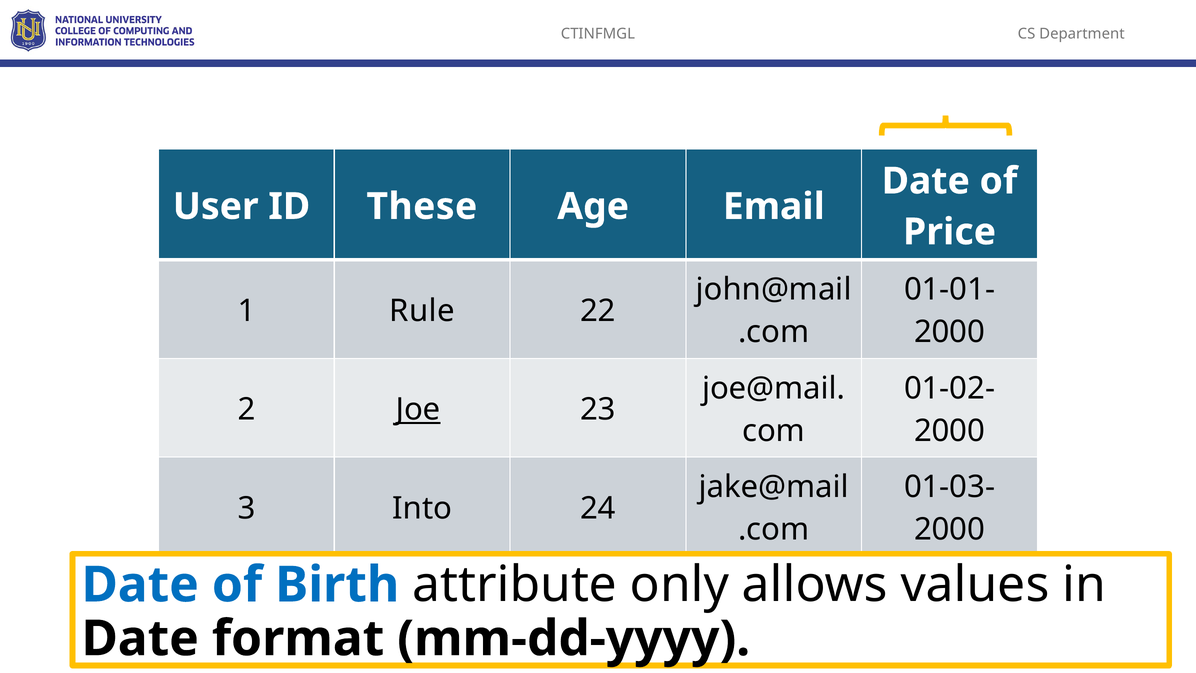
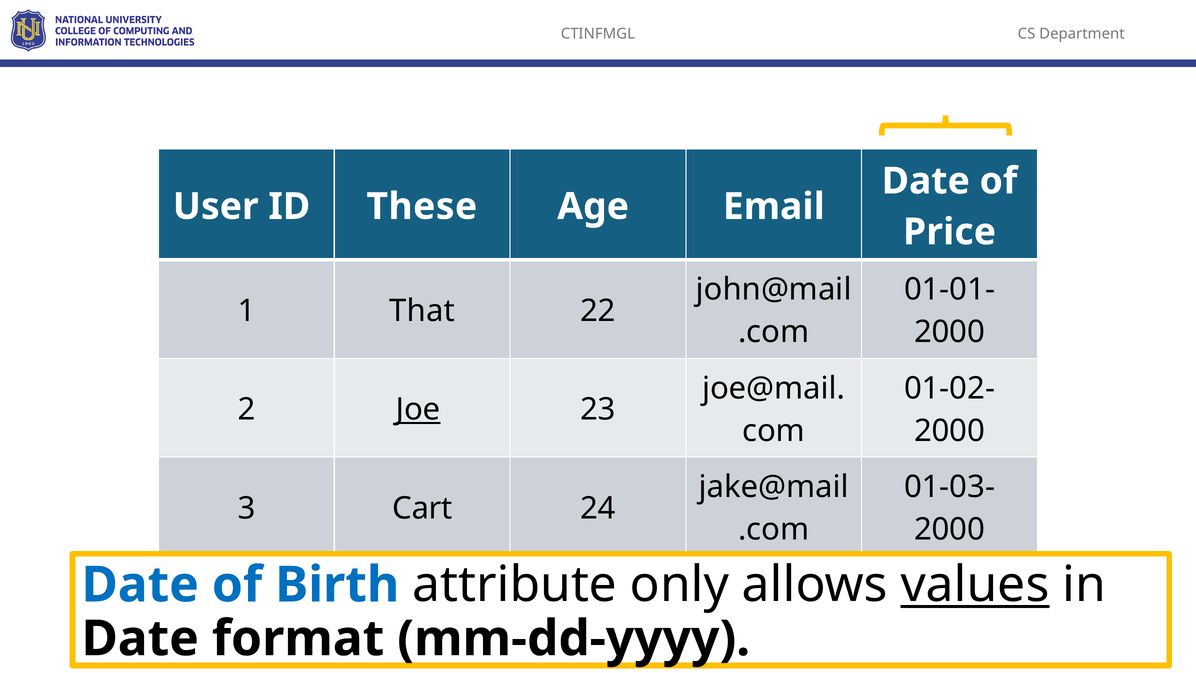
Rule: Rule -> That
Into: Into -> Cart
values underline: none -> present
